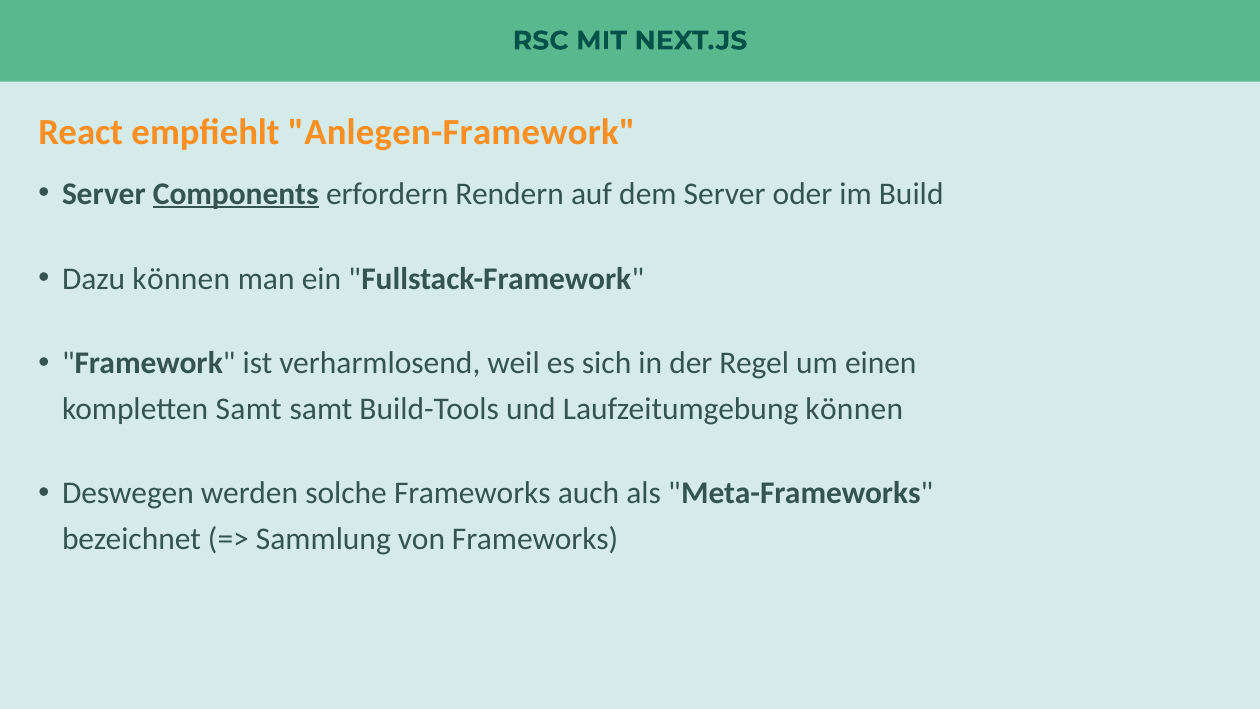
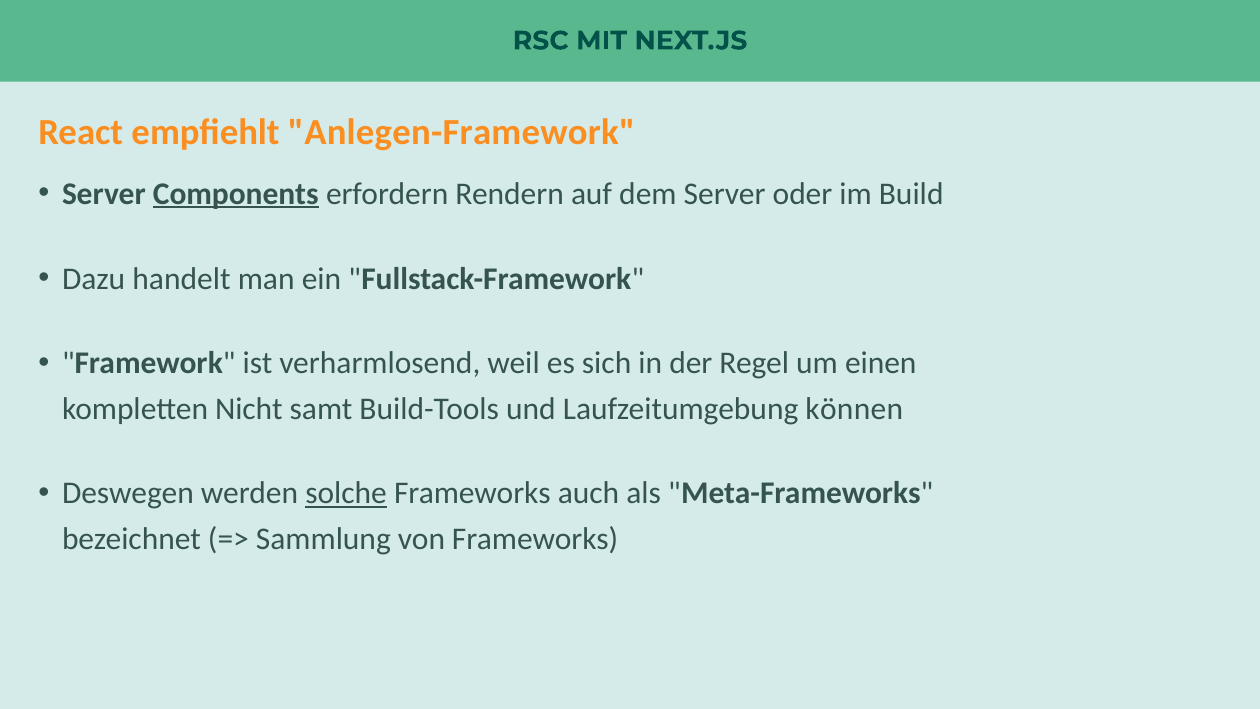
Dazu können: können -> handelt
kompletten Samt: Samt -> Nicht
solche underline: none -> present
